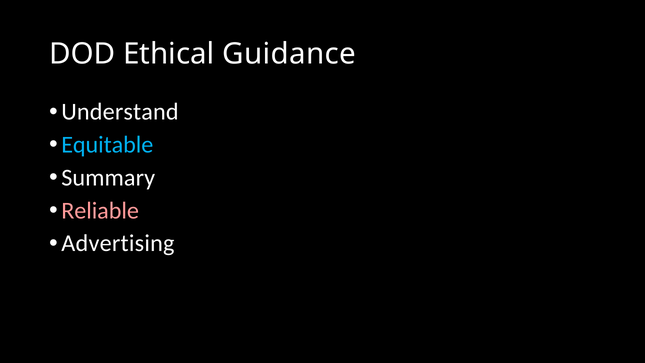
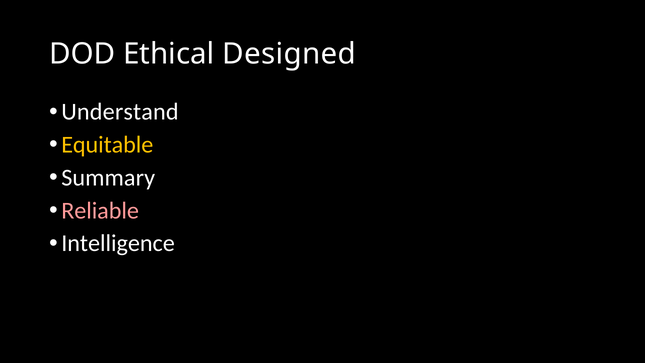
Guidance: Guidance -> Designed
Equitable colour: light blue -> yellow
Advertising: Advertising -> Intelligence
